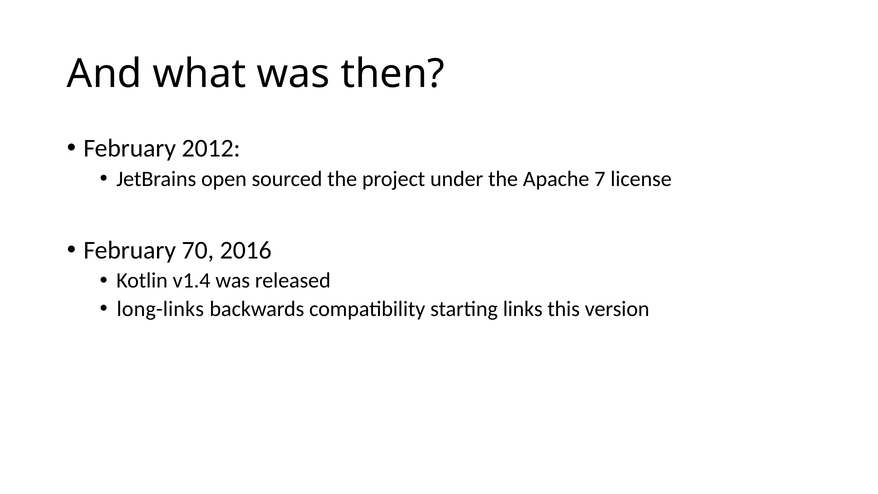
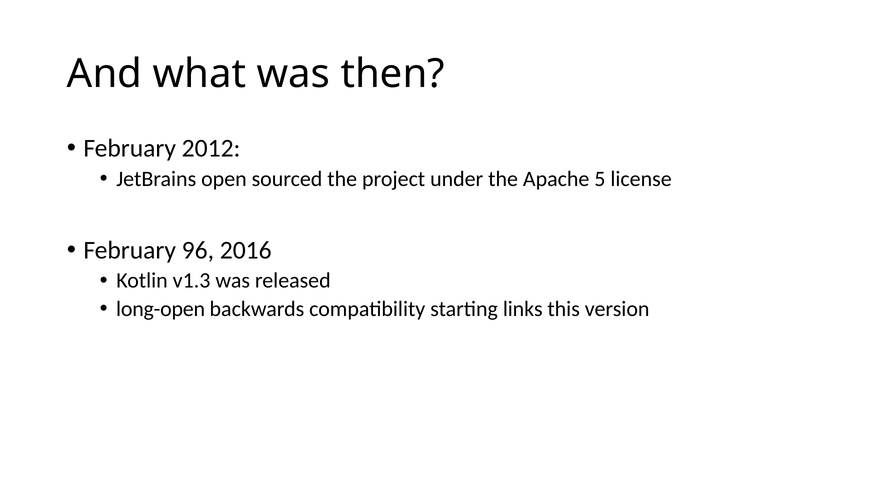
7: 7 -> 5
70: 70 -> 96
v1.4: v1.4 -> v1.3
long-links: long-links -> long-open
